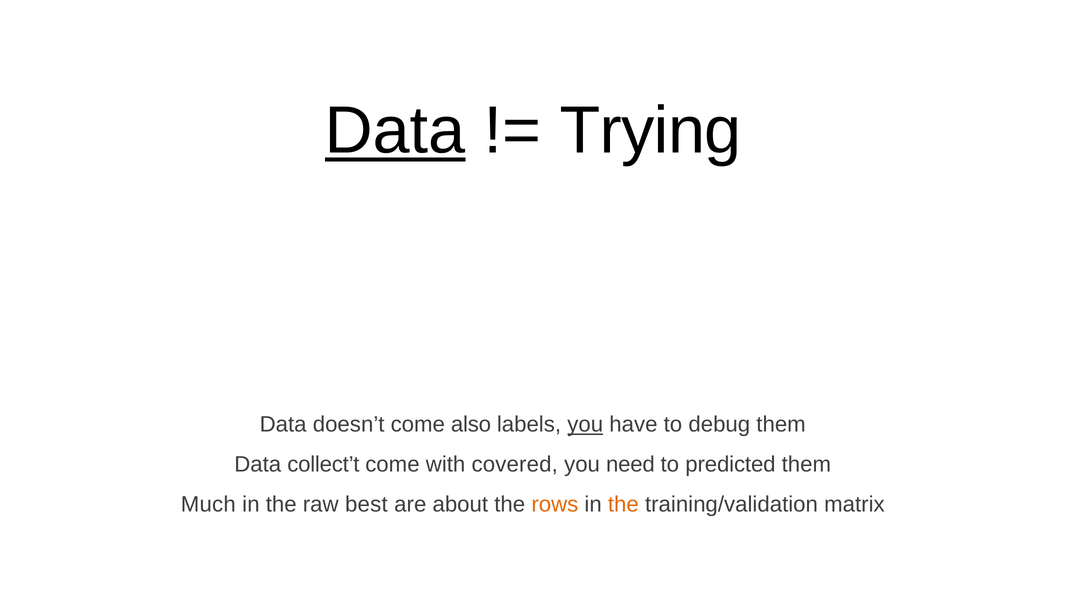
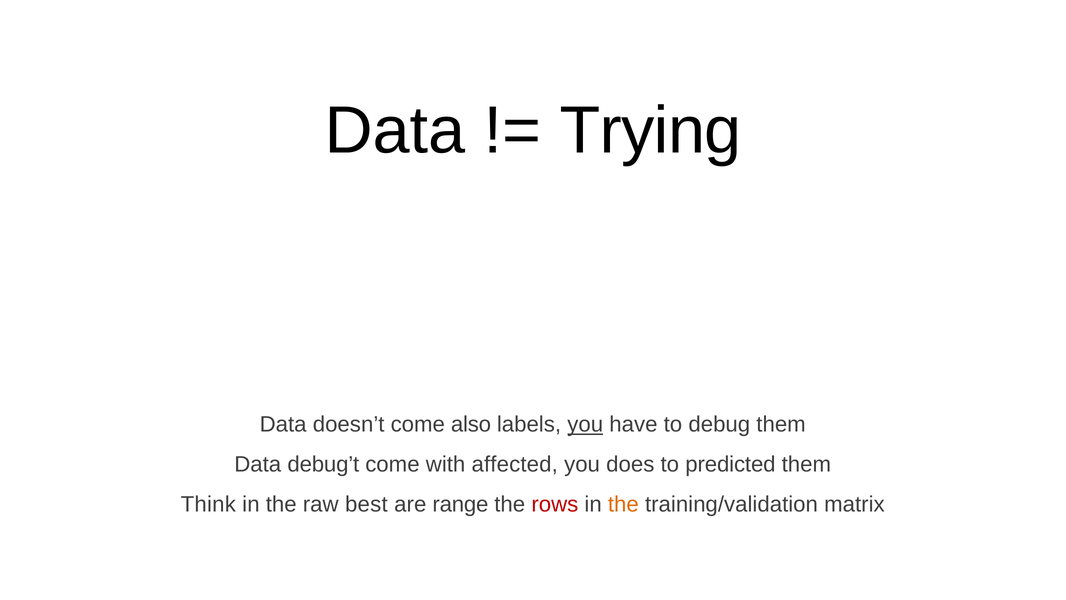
Data at (395, 131) underline: present -> none
collect’t: collect’t -> debug’t
covered: covered -> affected
need: need -> does
Much: Much -> Think
about: about -> range
rows colour: orange -> red
